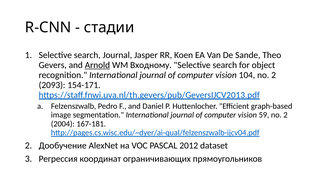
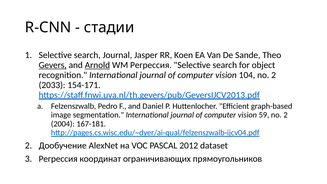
Gevers underline: none -> present
WM Входному: Входному -> Регрессия
2093: 2093 -> 2033
